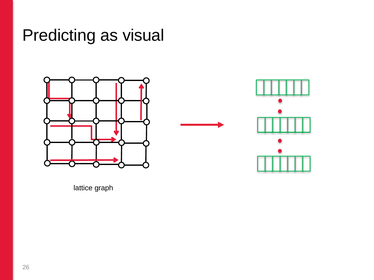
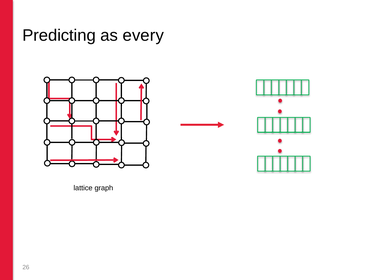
visual: visual -> every
